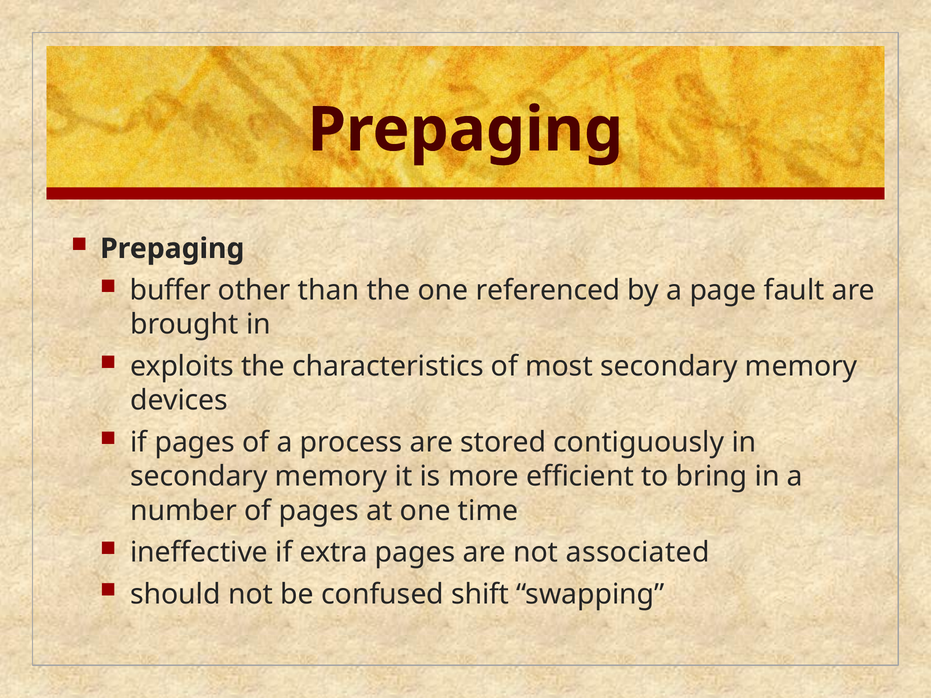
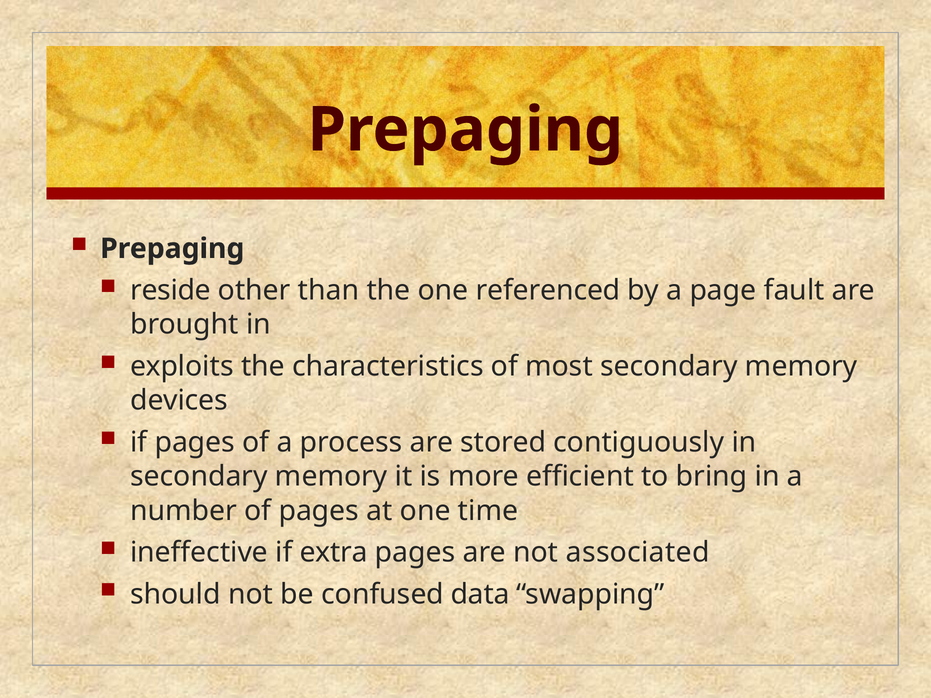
buffer: buffer -> reside
shift: shift -> data
